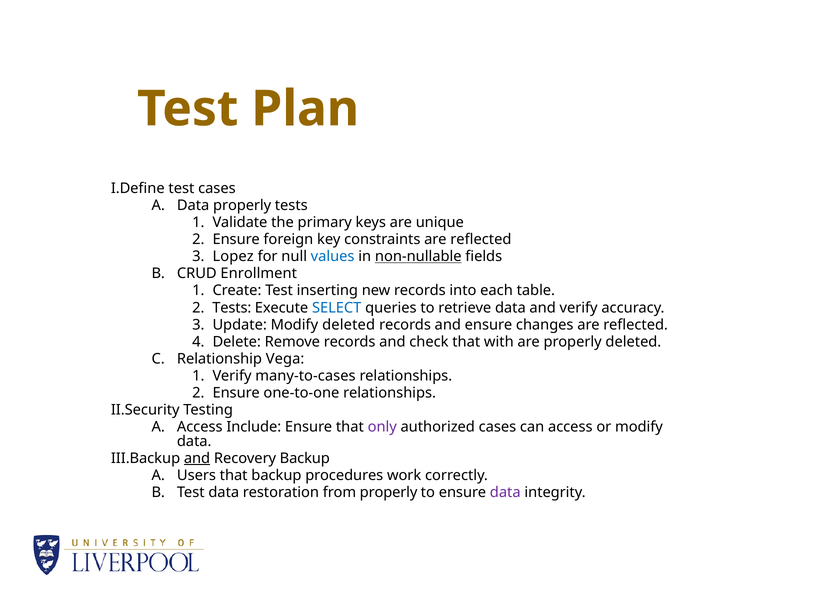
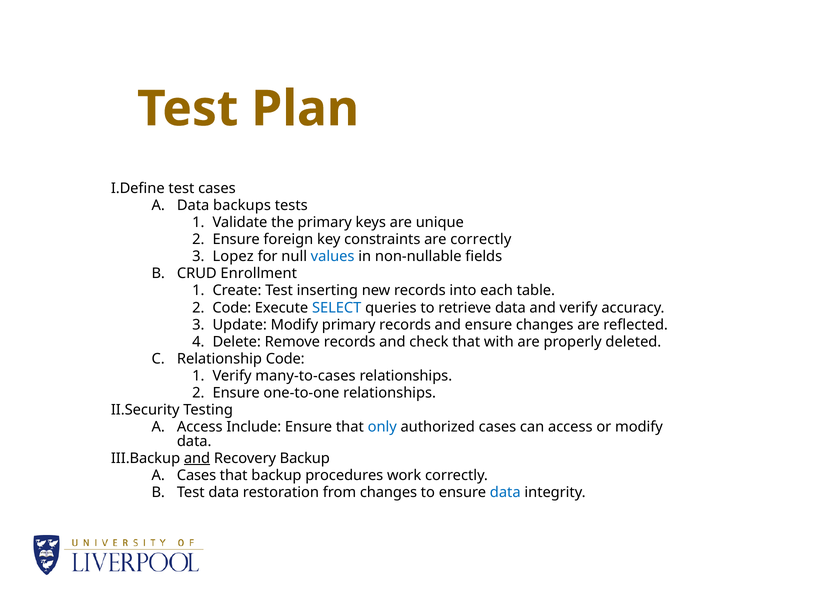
Data properly: properly -> backups
constraints are reflected: reflected -> correctly
non-nullable underline: present -> none
Tests at (232, 308): Tests -> Code
Modify deleted: deleted -> primary
Relationship Vega: Vega -> Code
only colour: purple -> blue
Users at (196, 475): Users -> Cases
from properly: properly -> changes
data at (505, 492) colour: purple -> blue
